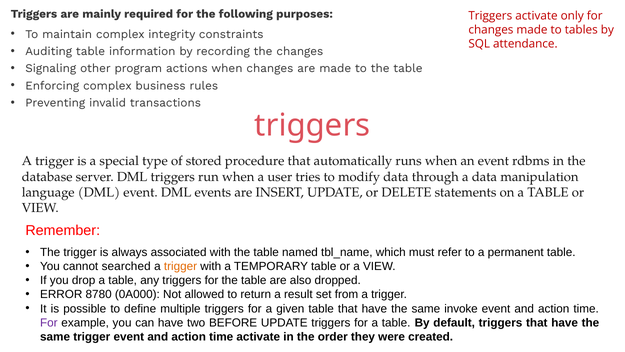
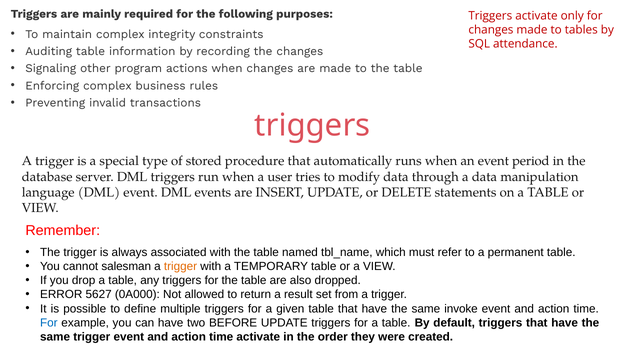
rdbms: rdbms -> period
searched: searched -> salesman
8780: 8780 -> 5627
For at (49, 322) colour: purple -> blue
